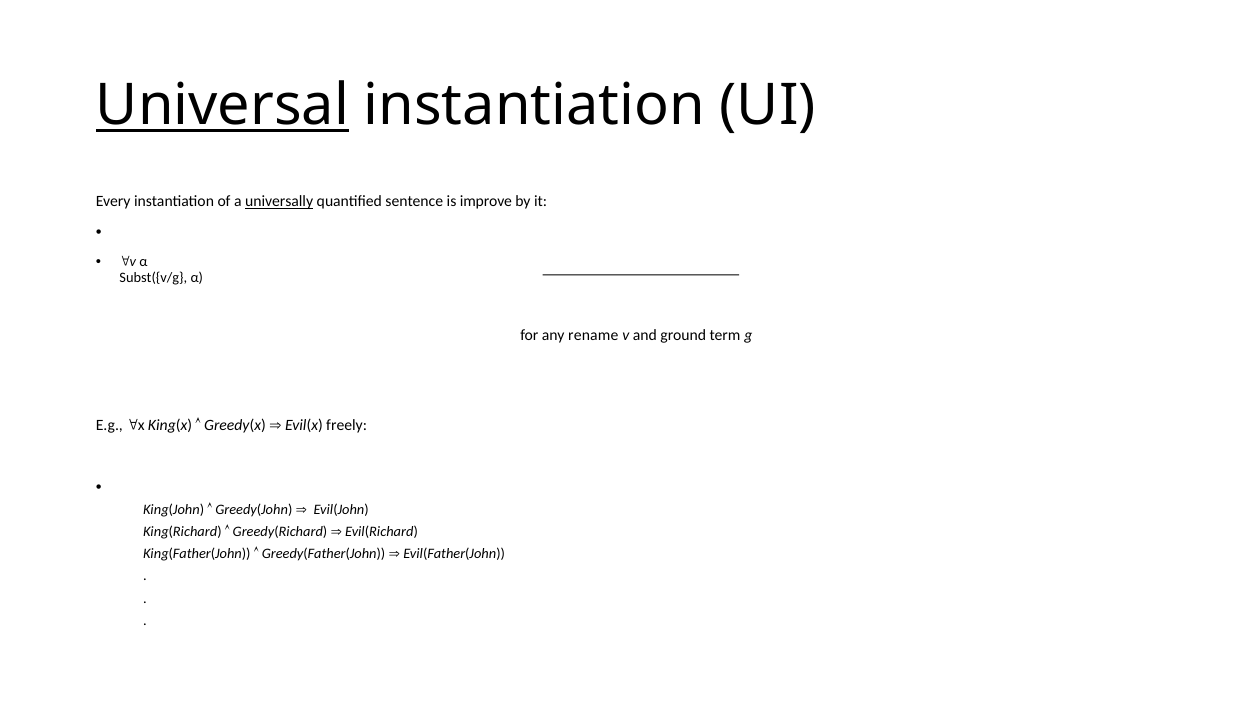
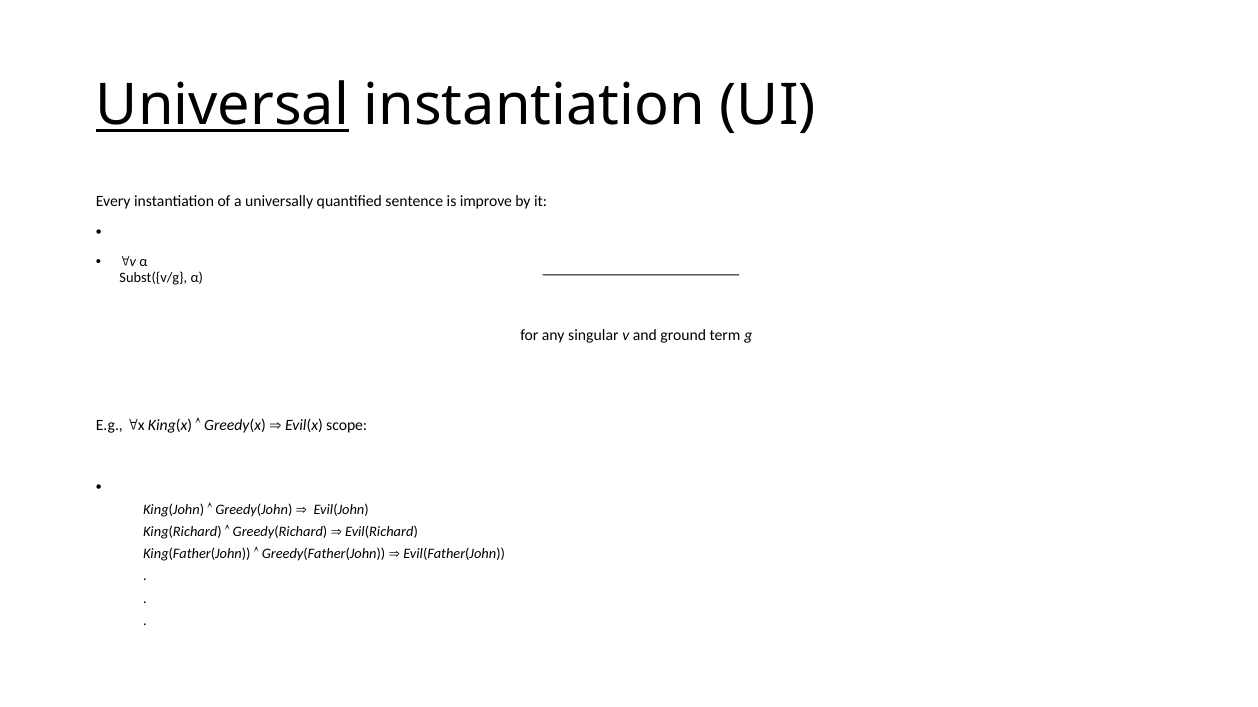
universally underline: present -> none
rename: rename -> singular
freely: freely -> scope
